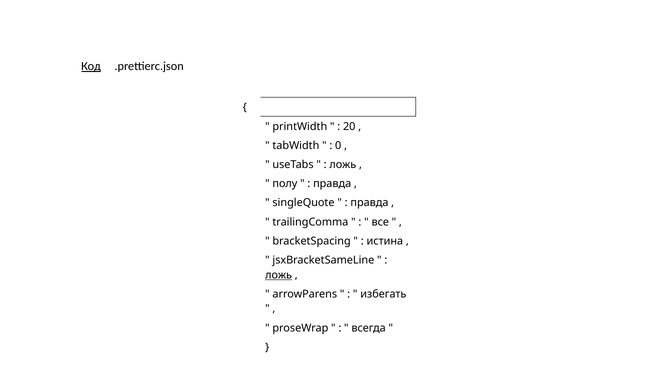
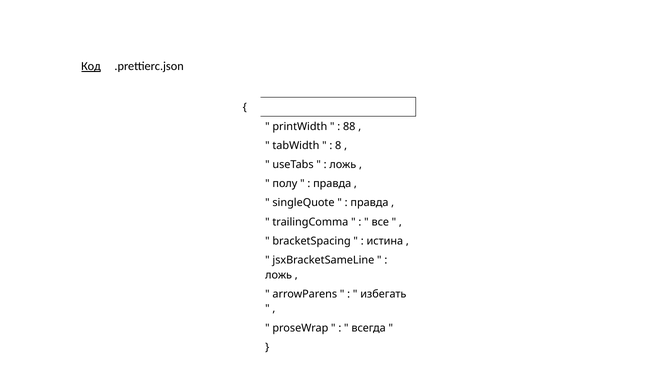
20: 20 -> 88
0: 0 -> 8
ложь at (279, 275) underline: present -> none
